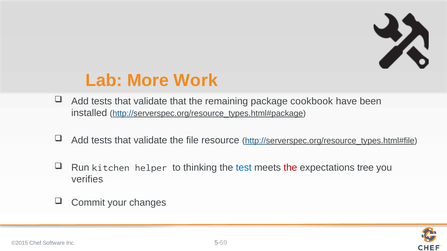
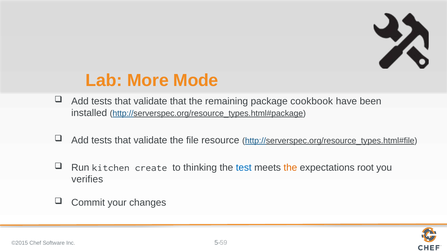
Work: Work -> Mode
helper: helper -> create
the at (290, 168) colour: red -> orange
tree: tree -> root
